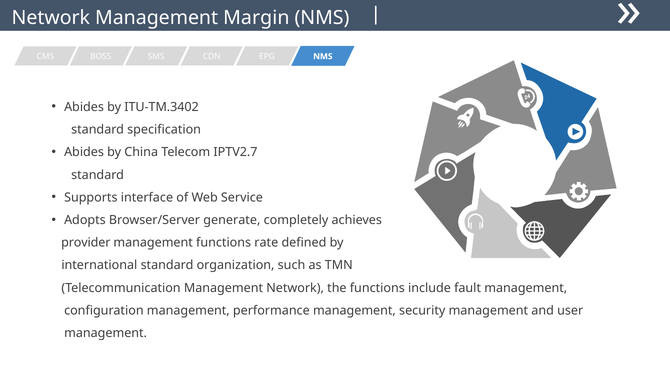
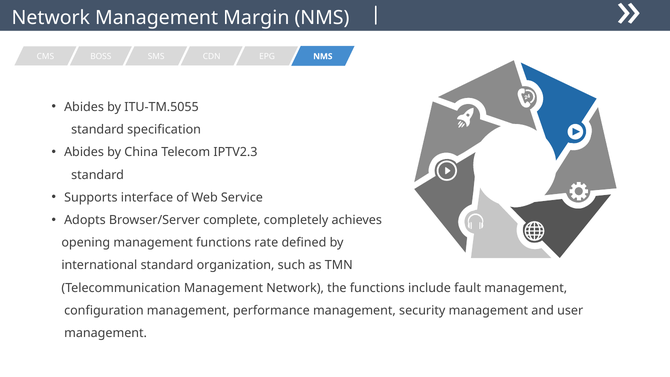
ITU-TM.3402: ITU-TM.3402 -> ITU-TM.5055
IPTV2.7: IPTV2.7 -> IPTV2.3
generate: generate -> complete
provider: provider -> opening
